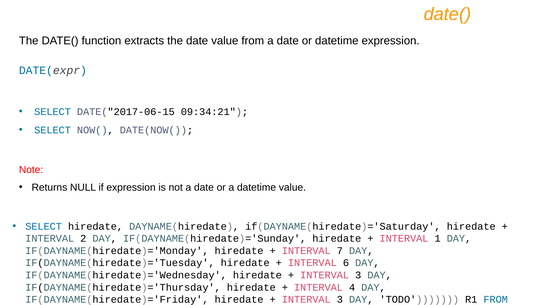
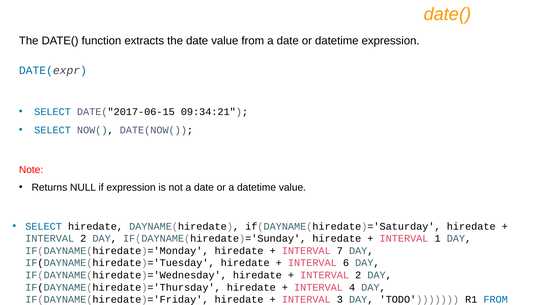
3 at (358, 276): 3 -> 2
